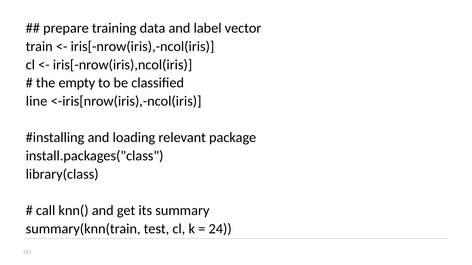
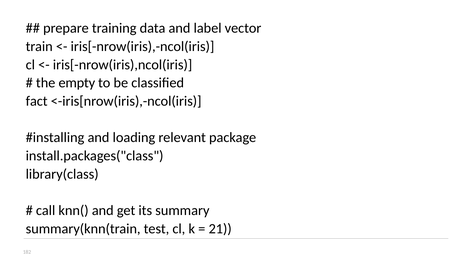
line: line -> fact
24: 24 -> 21
